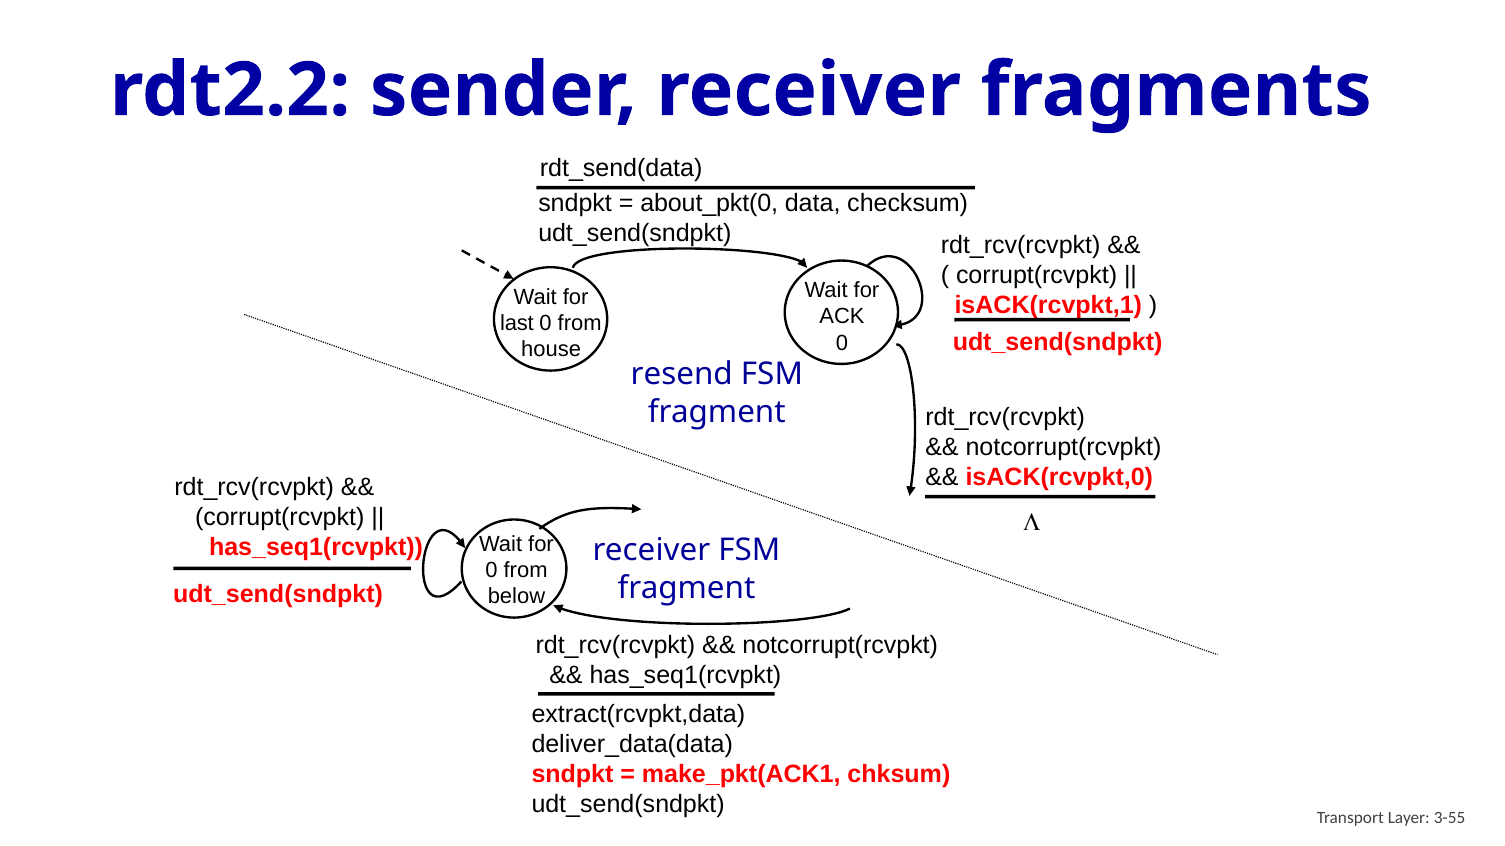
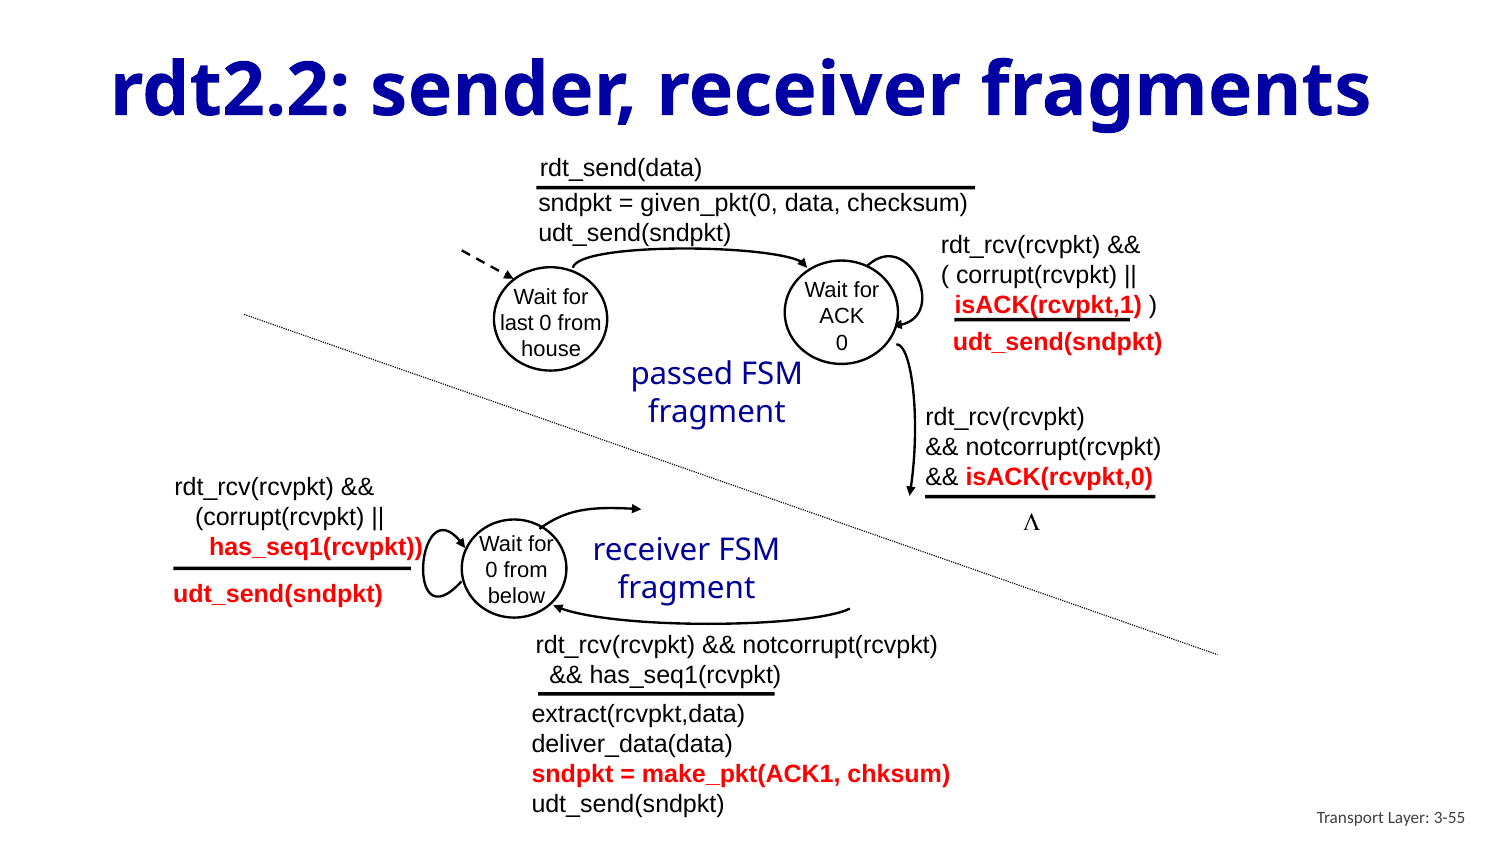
about_pkt(0: about_pkt(0 -> given_pkt(0
resend: resend -> passed
